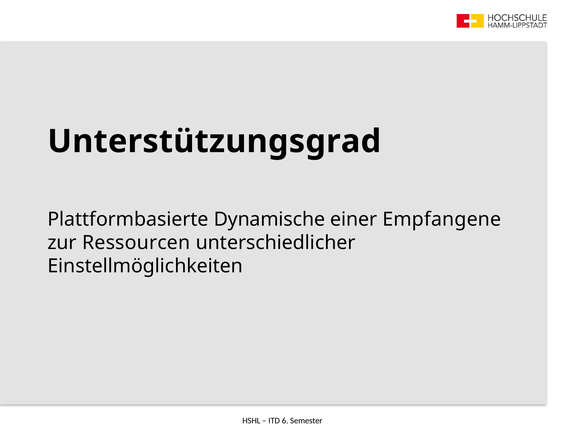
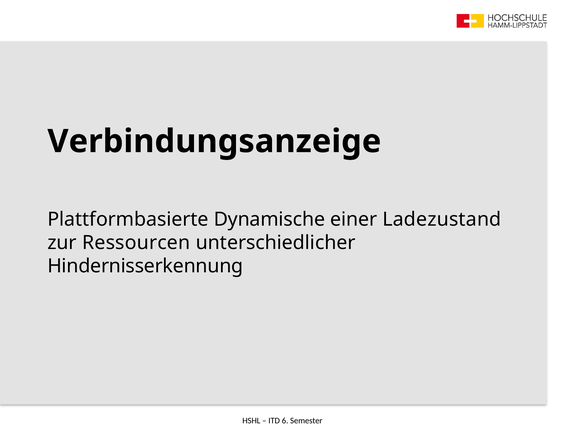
Unterstützungsgrad: Unterstützungsgrad -> Verbindungsanzeige
Empfangene: Empfangene -> Ladezustand
Einstellmöglichkeiten: Einstellmöglichkeiten -> Hindernisserkennung
